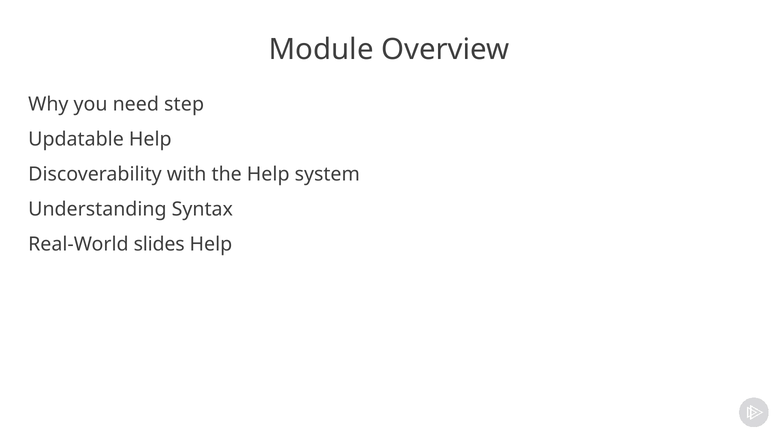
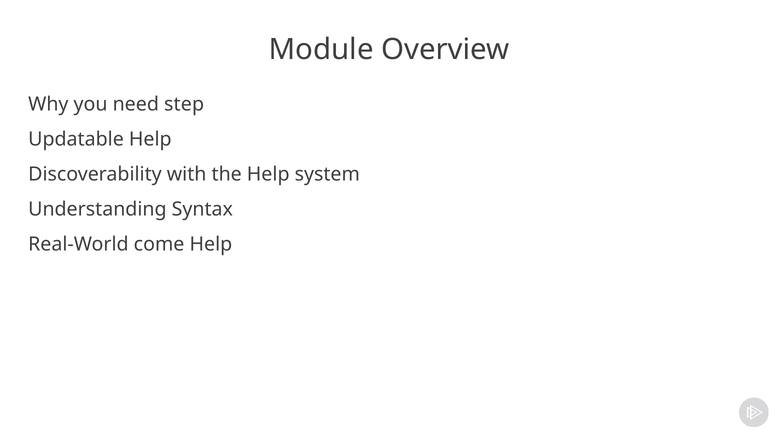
slides: slides -> come
